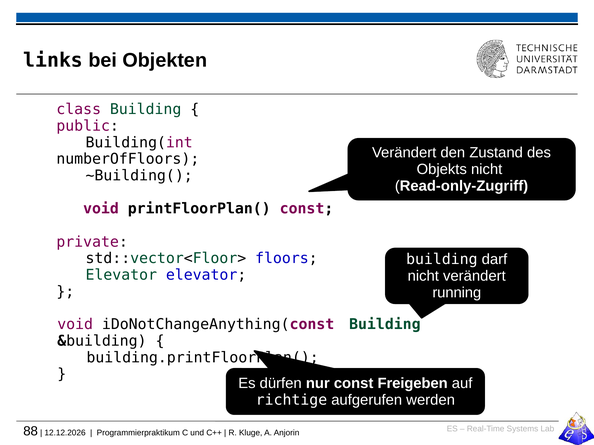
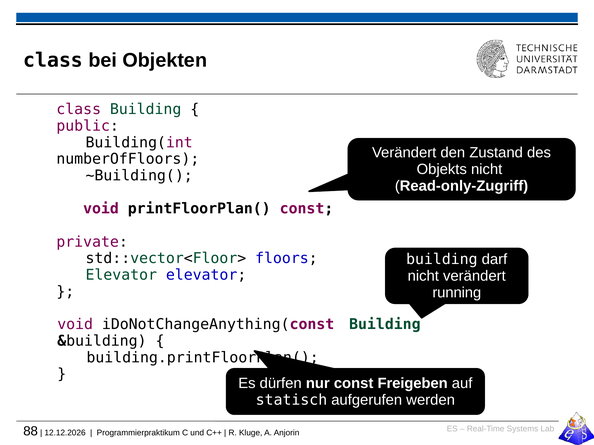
links at (53, 60): links -> class
richtige: richtige -> statisch
